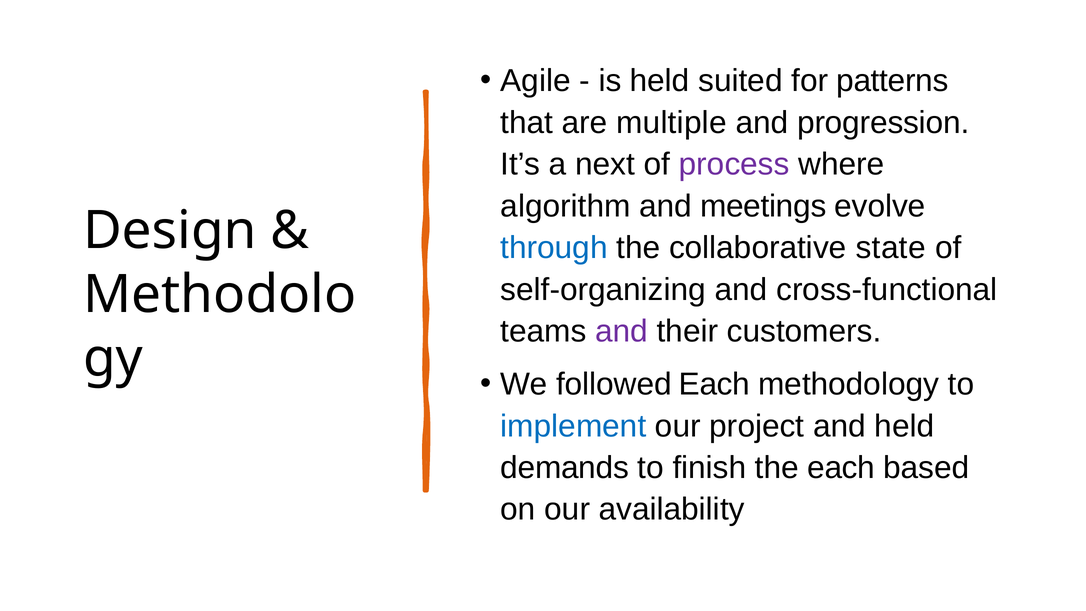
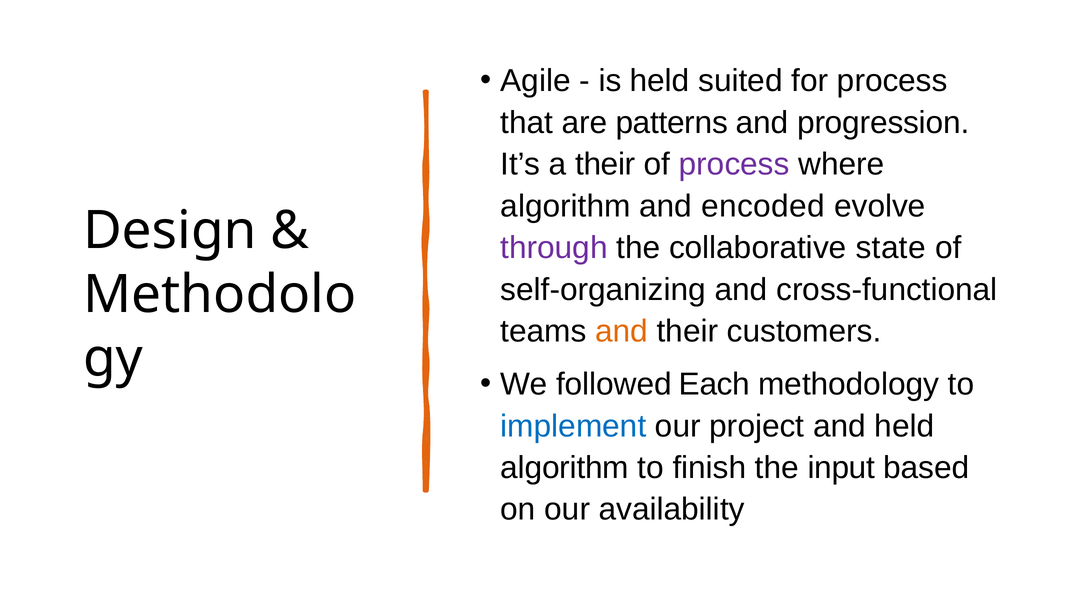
for patterns: patterns -> process
multiple: multiple -> patterns
a next: next -> their
meetings: meetings -> encoded
through colour: blue -> purple
and at (622, 331) colour: purple -> orange
demands at (565, 468): demands -> algorithm
the each: each -> input
